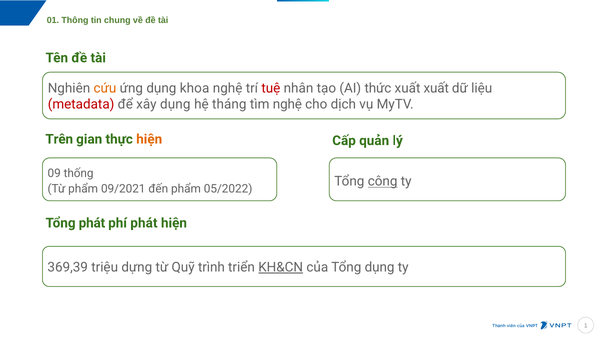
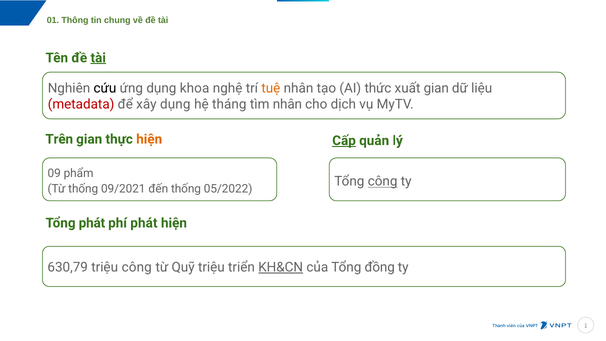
tài at (98, 58) underline: none -> present
cứu colour: orange -> black
tuệ colour: red -> orange
xuất xuất: xuất -> gian
tìm nghệ: nghệ -> nhân
Cấp underline: none -> present
thống: thống -> phẩm
Từ phẩm: phẩm -> thống
đến phẩm: phẩm -> thống
369,39: 369,39 -> 630,79
triệu dựng: dựng -> công
Quỹ trình: trình -> triệu
Tổng dụng: dụng -> đồng
